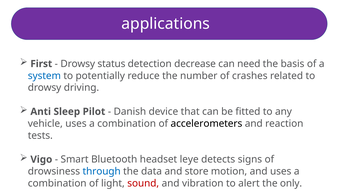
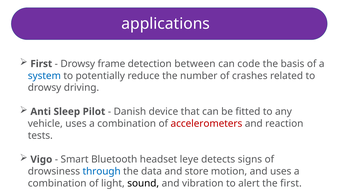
status: status -> frame
decrease: decrease -> between
need: need -> code
accelerometers colour: black -> red
sound colour: red -> black
the only: only -> first
